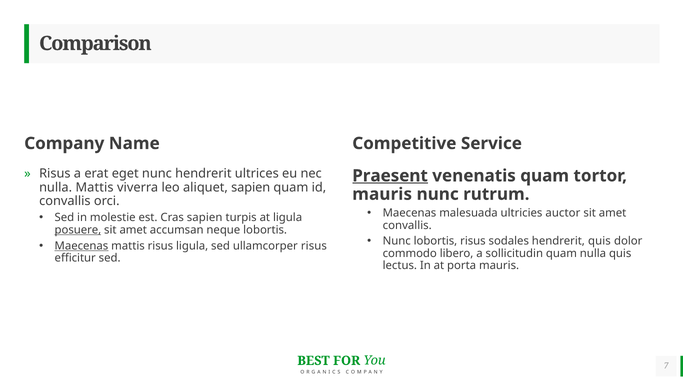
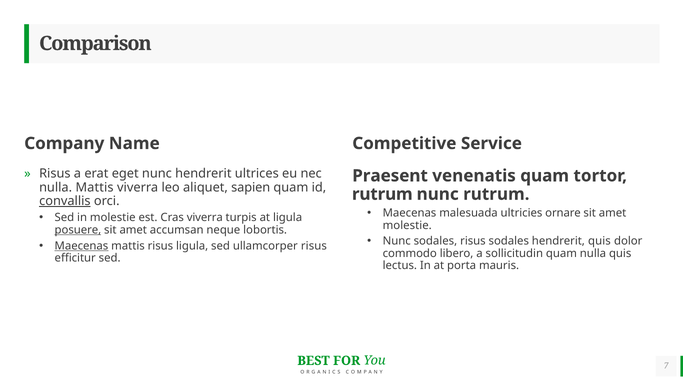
Praesent underline: present -> none
mauris at (382, 194): mauris -> rutrum
convallis at (65, 201) underline: none -> present
auctor: auctor -> ornare
Cras sapien: sapien -> viverra
convallis at (407, 225): convallis -> molestie
Nunc lobortis: lobortis -> sodales
